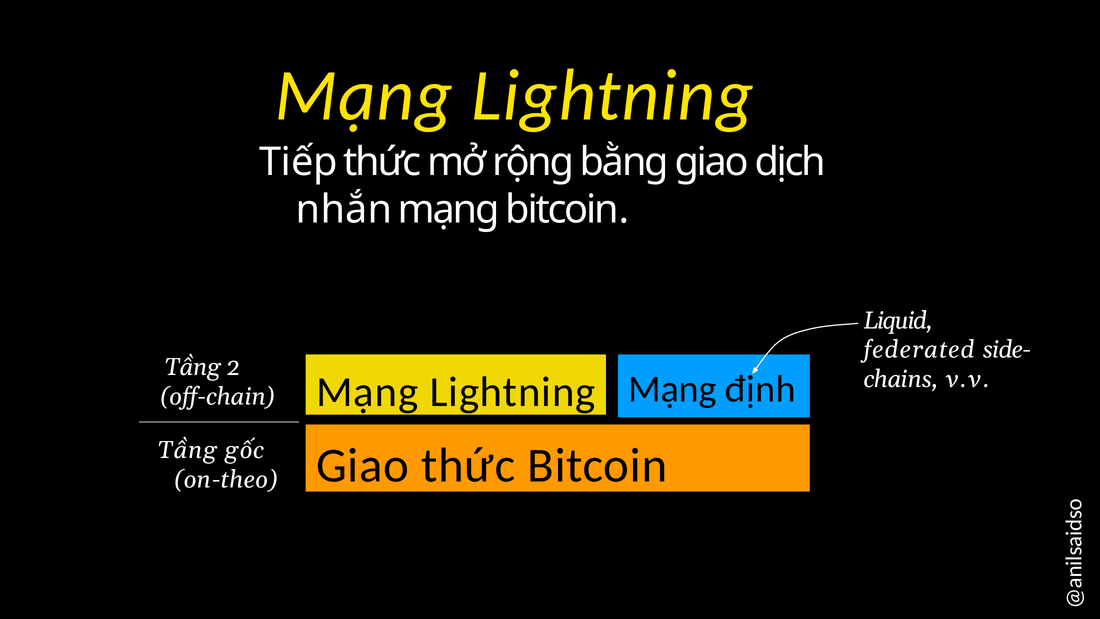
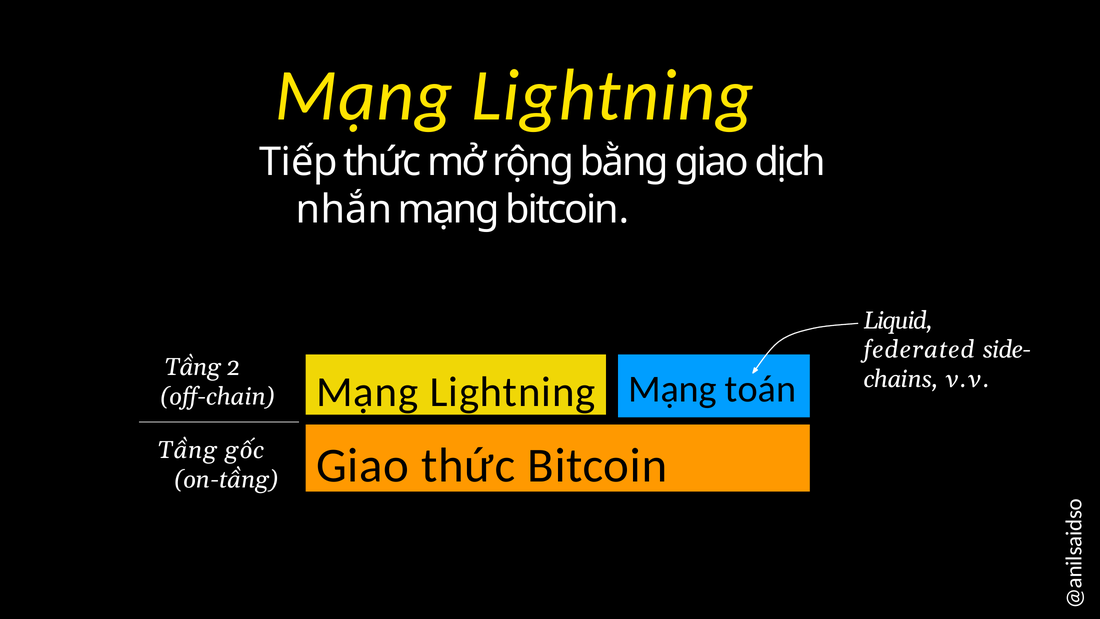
định: định -> toán
on-theo: on-theo -> on-tầng
